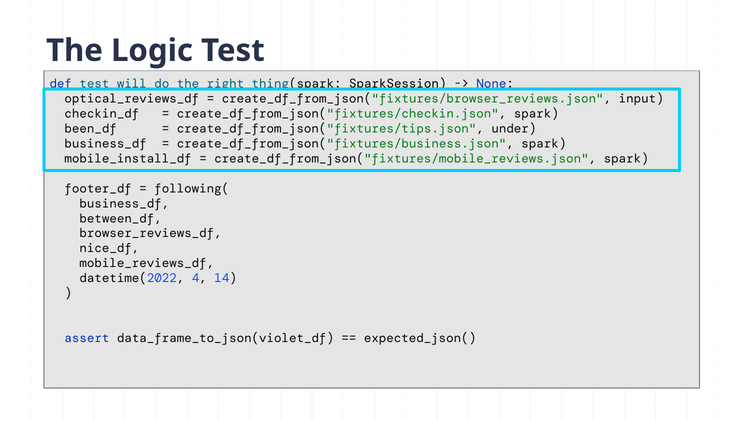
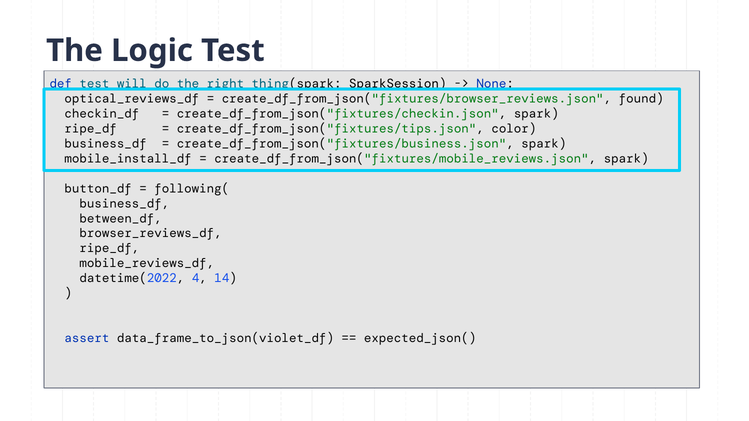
input: input -> found
been_df at (91, 129): been_df -> ripe_df
under: under -> color
footer_df: footer_df -> button_df
nice_df at (109, 249): nice_df -> ripe_df
